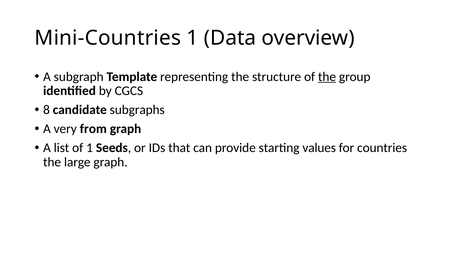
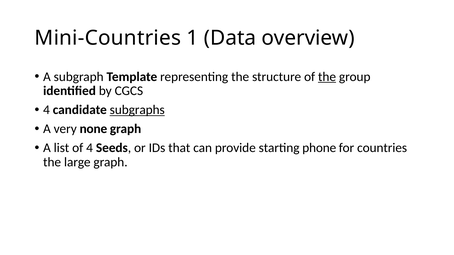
8 at (46, 110): 8 -> 4
subgraphs underline: none -> present
from: from -> none
of 1: 1 -> 4
values: values -> phone
